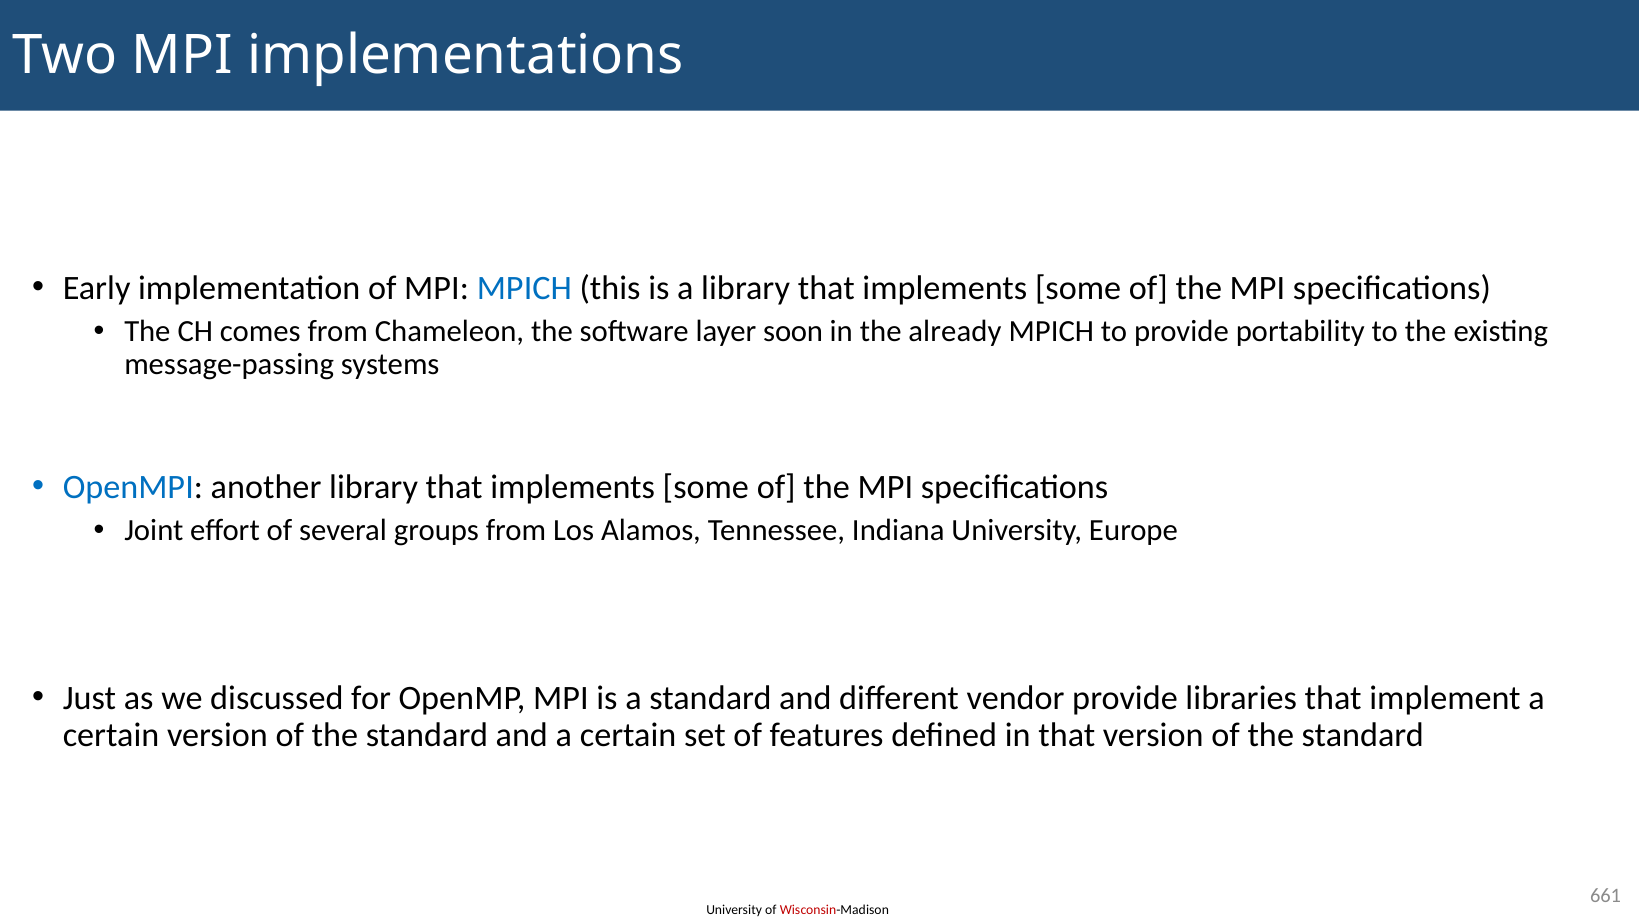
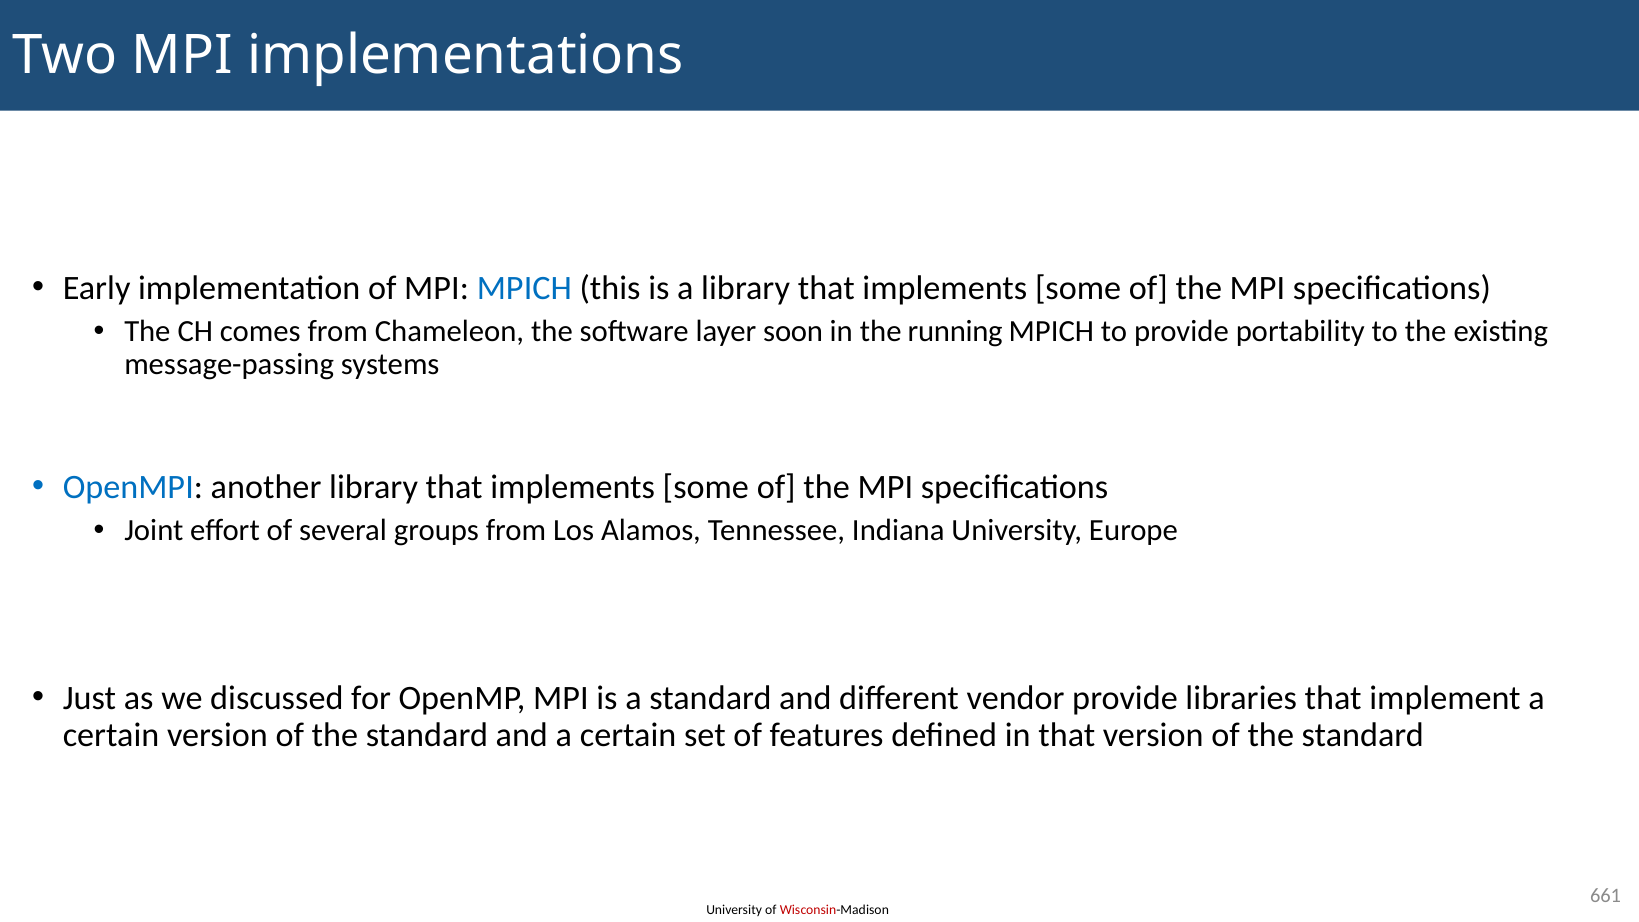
already: already -> running
